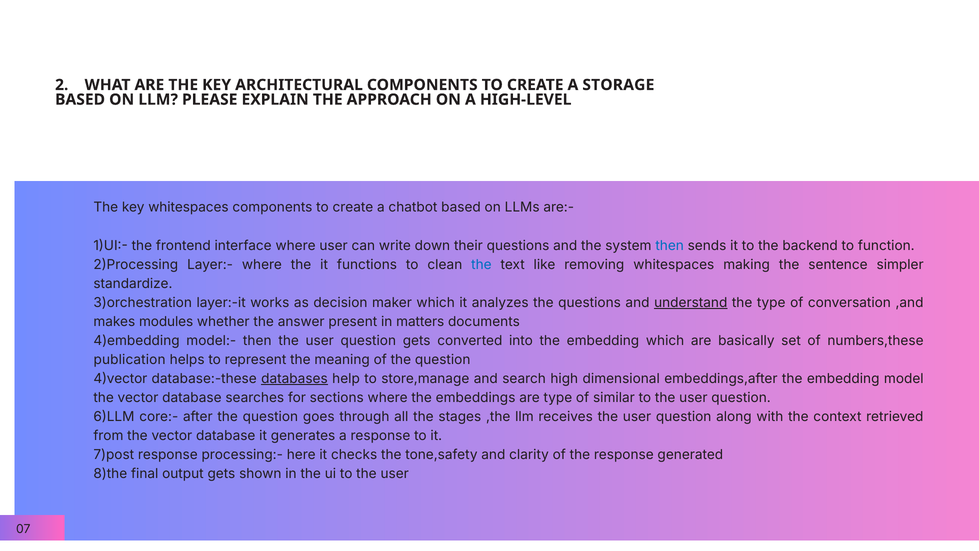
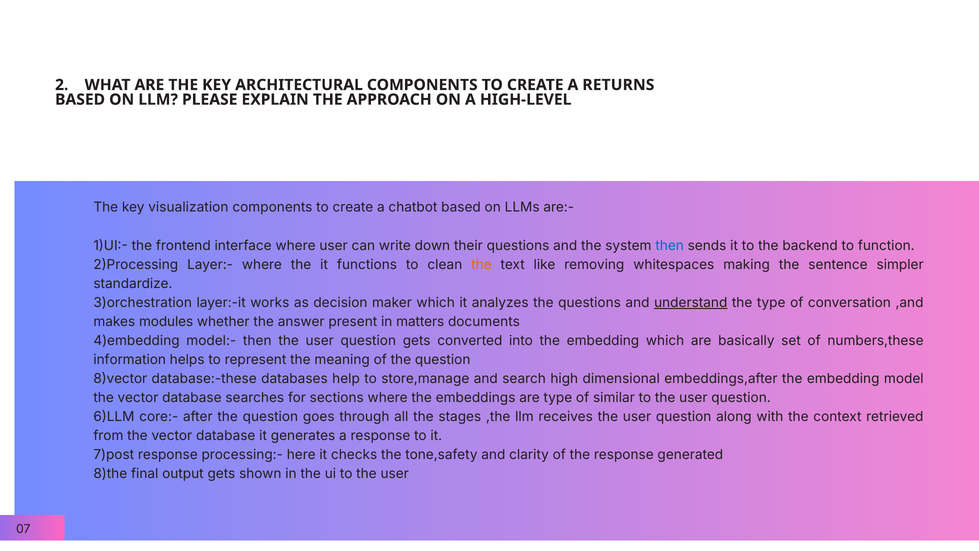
STORAGE: STORAGE -> RETURNS
key whitespaces: whitespaces -> visualization
the at (481, 264) colour: blue -> orange
publication: publication -> information
4)vector: 4)vector -> 8)vector
databases underline: present -> none
